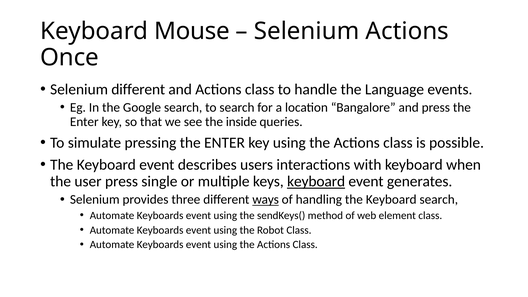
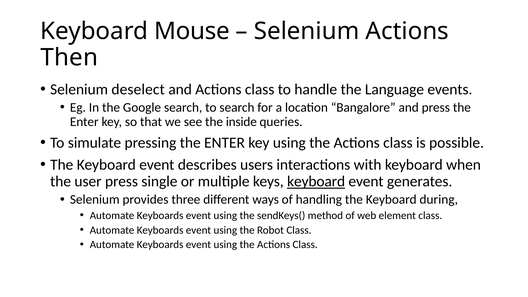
Once: Once -> Then
Selenium different: different -> deselect
ways underline: present -> none
Keyboard search: search -> during
